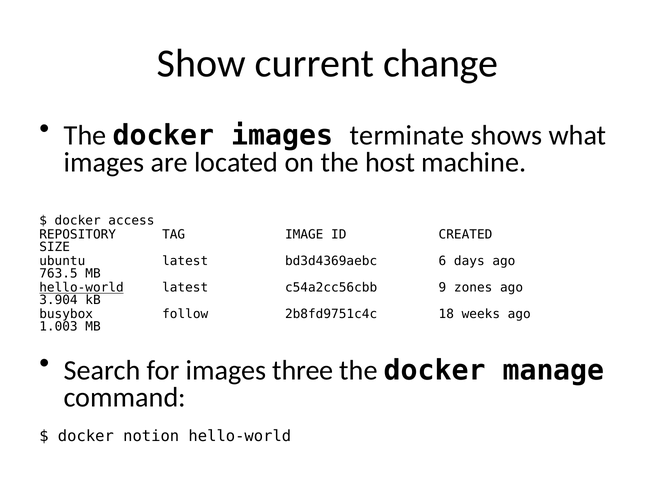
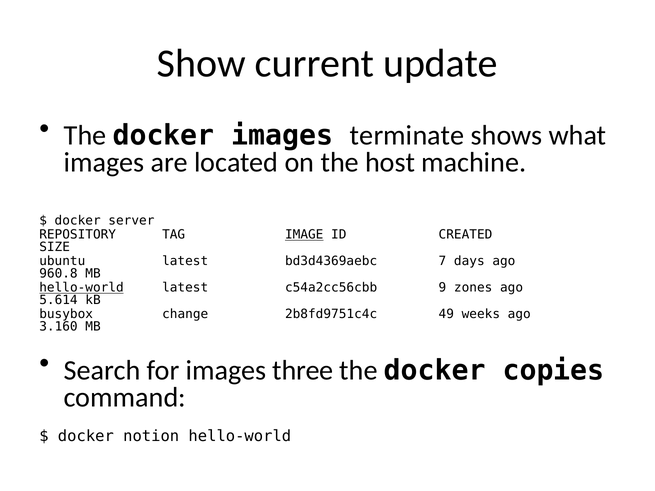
change: change -> update
access: access -> server
IMAGE underline: none -> present
6: 6 -> 7
763.5: 763.5 -> 960.8
3.904: 3.904 -> 5.614
follow: follow -> change
18: 18 -> 49
1.003: 1.003 -> 3.160
manage: manage -> copies
